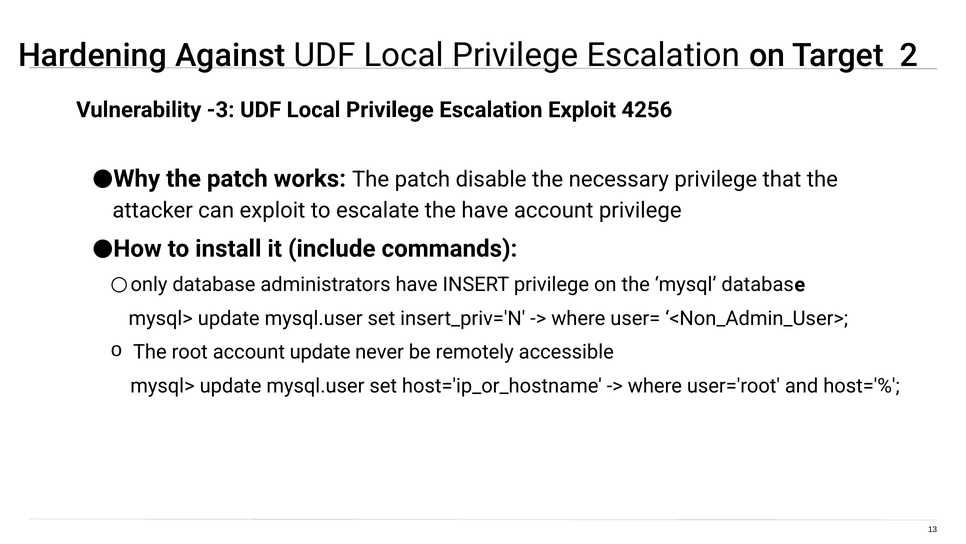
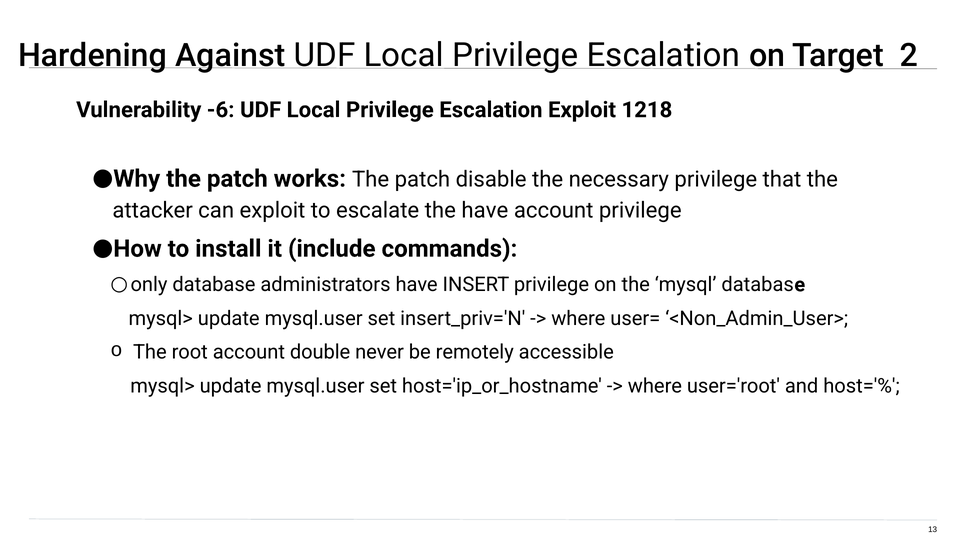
-3: -3 -> -6
4256: 4256 -> 1218
account update: update -> double
